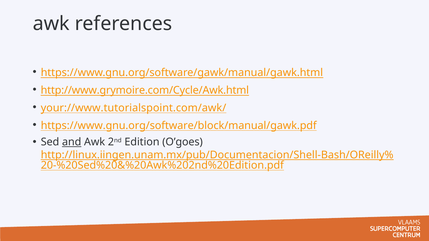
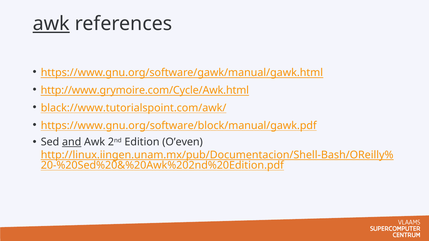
awk at (51, 24) underline: none -> present
your://www.tutorialspoint.com/awk/: your://www.tutorialspoint.com/awk/ -> black://www.tutorialspoint.com/awk/
O’goes: O’goes -> O’even
